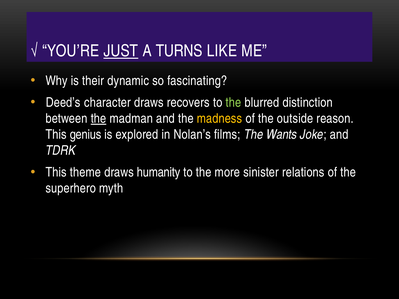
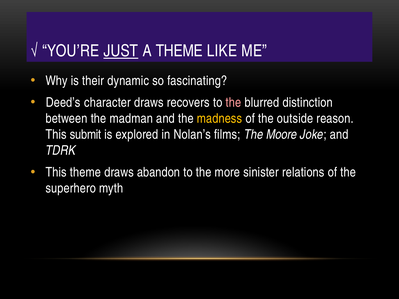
A TURNS: TURNS -> THEME
the at (233, 103) colour: light green -> pink
the at (99, 119) underline: present -> none
genius: genius -> submit
Wants: Wants -> Moore
humanity: humanity -> abandon
